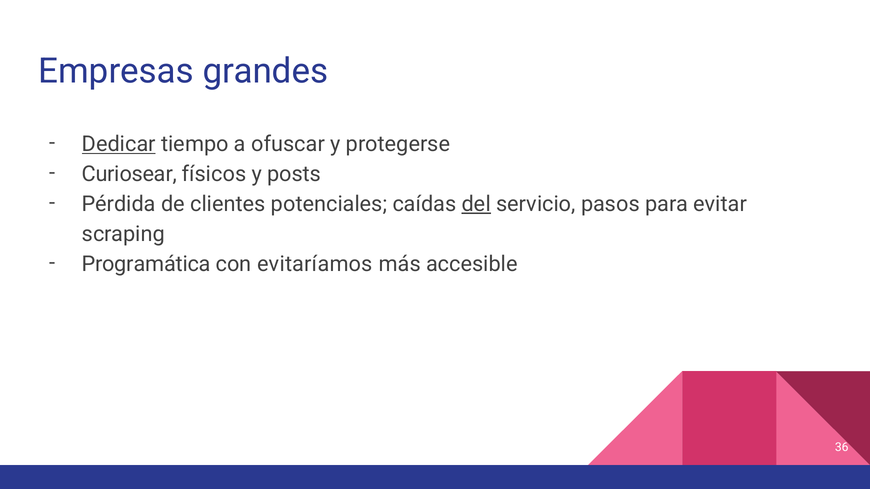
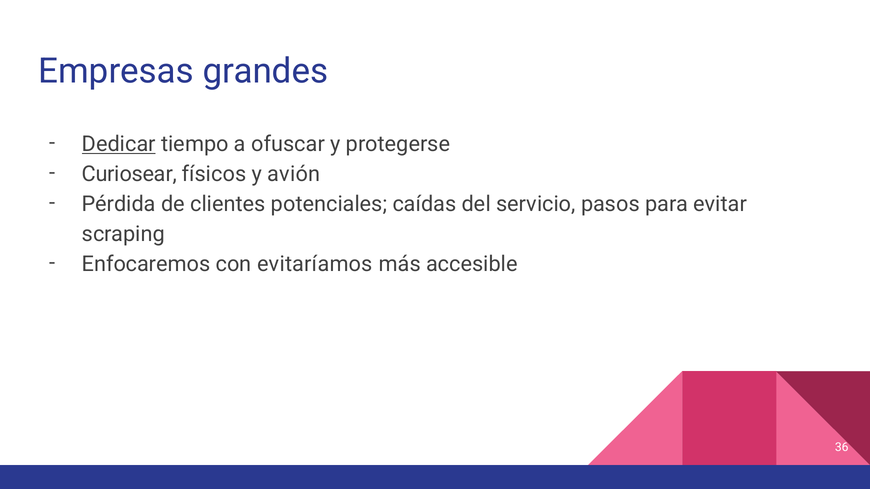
posts: posts -> avión
del underline: present -> none
Programática: Programática -> Enfocaremos
